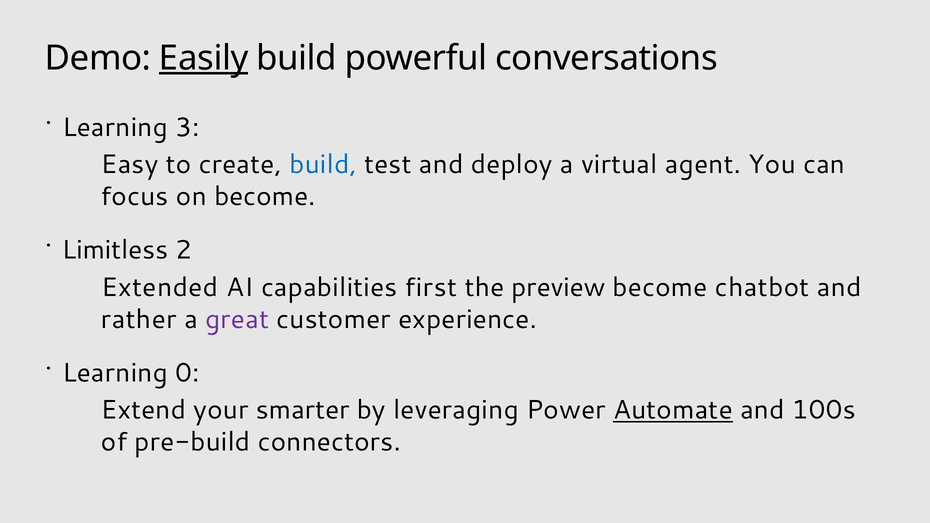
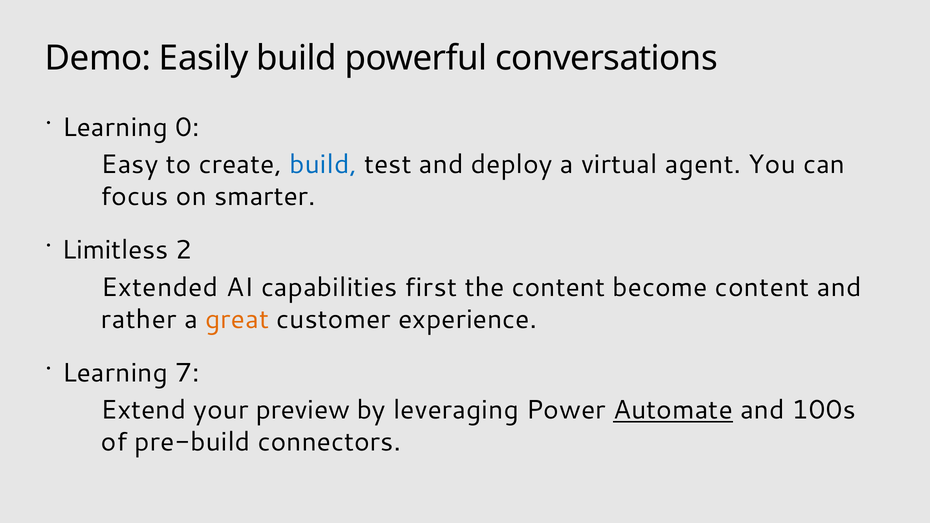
Easily underline: present -> none
3: 3 -> 0
on become: become -> smarter
the preview: preview -> content
become chatbot: chatbot -> content
great colour: purple -> orange
0: 0 -> 7
smarter: smarter -> preview
